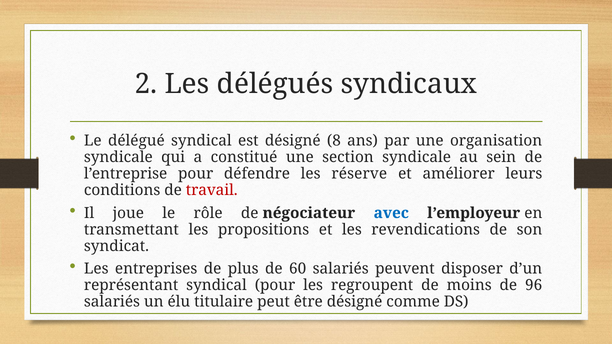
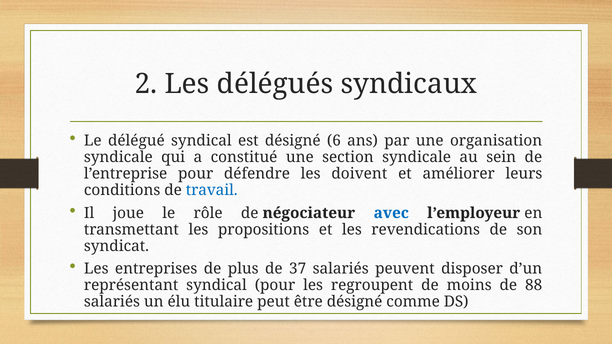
8: 8 -> 6
réserve: réserve -> doivent
travail colour: red -> blue
60: 60 -> 37
96: 96 -> 88
